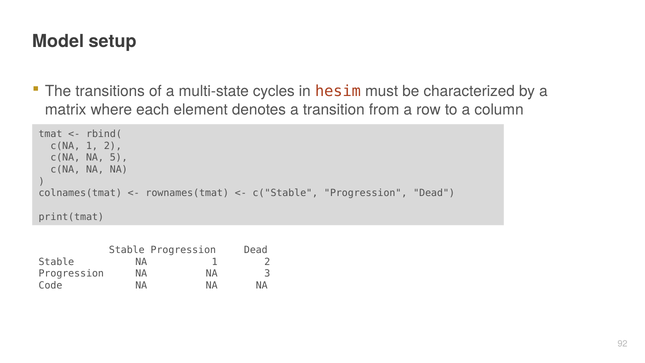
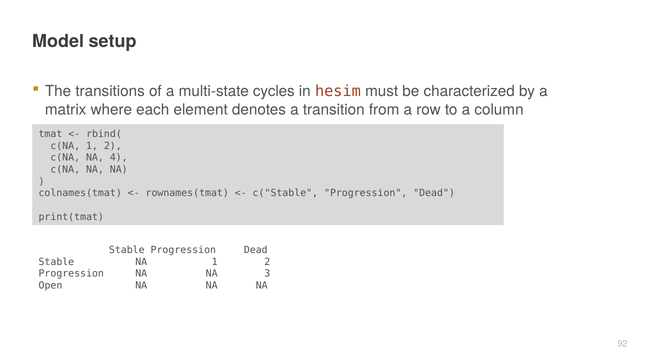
5: 5 -> 4
Code: Code -> Open
